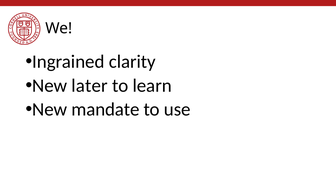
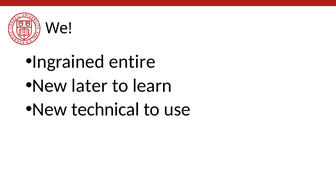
clarity: clarity -> entire
mandate: mandate -> technical
